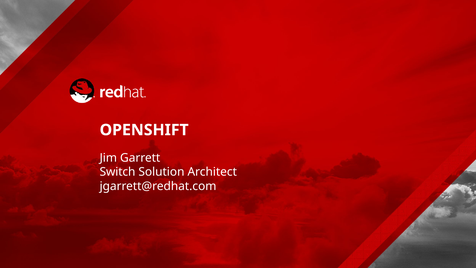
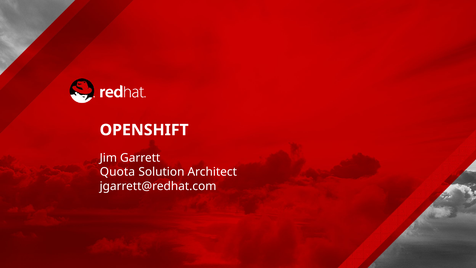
Switch: Switch -> Quota
